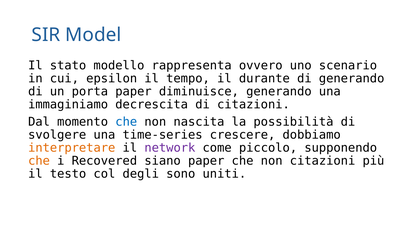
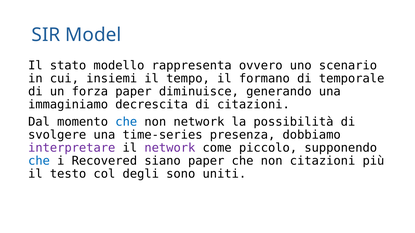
epsilon: epsilon -> insiemi
durante: durante -> formano
di generando: generando -> temporale
porta: porta -> forza
non nascita: nascita -> network
crescere: crescere -> presenza
interpretare colour: orange -> purple
che at (39, 161) colour: orange -> blue
